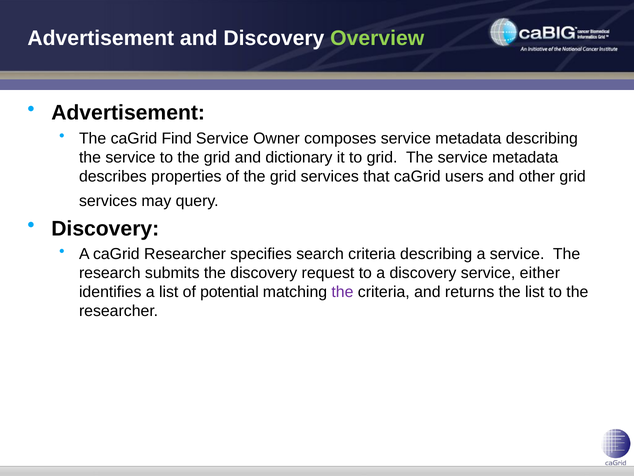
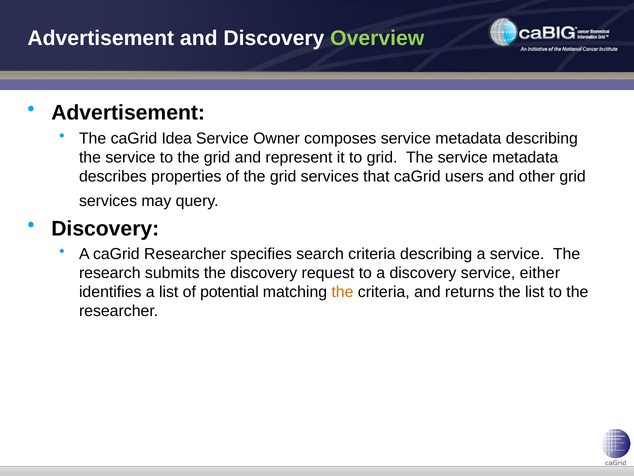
Find: Find -> Idea
dictionary: dictionary -> represent
the at (342, 292) colour: purple -> orange
